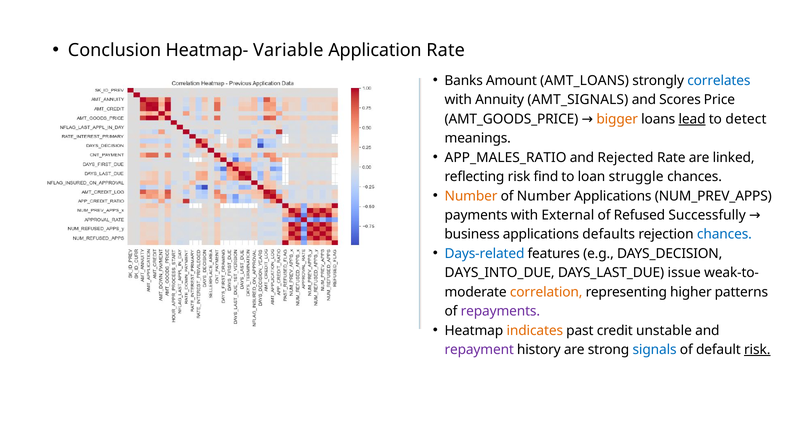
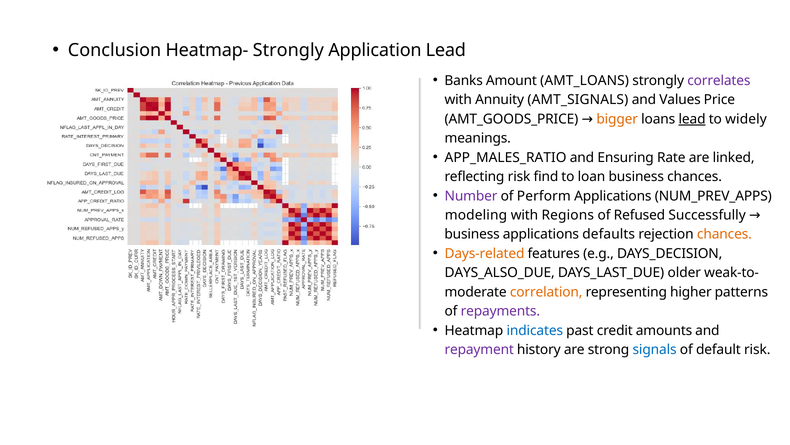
Heatmap- Variable: Variable -> Strongly
Application Rate: Rate -> Lead
correlates colour: blue -> purple
Scores: Scores -> Values
detect: detect -> widely
Rejected: Rejected -> Ensuring
loan struggle: struggle -> business
Number at (471, 196) colour: orange -> purple
of Number: Number -> Perform
payments: payments -> modeling
External: External -> Regions
chances at (724, 234) colour: blue -> orange
Days-related colour: blue -> orange
DAYS_INTO_DUE: DAYS_INTO_DUE -> DAYS_ALSO_DUE
issue: issue -> older
indicates colour: orange -> blue
unstable: unstable -> amounts
risk at (757, 349) underline: present -> none
